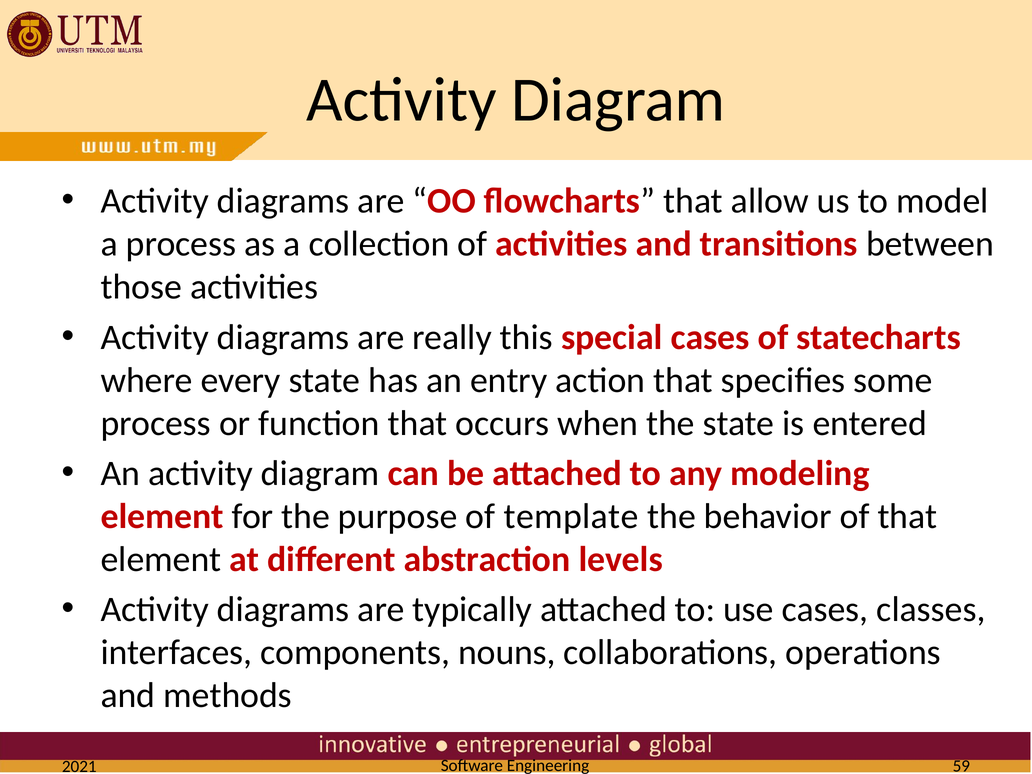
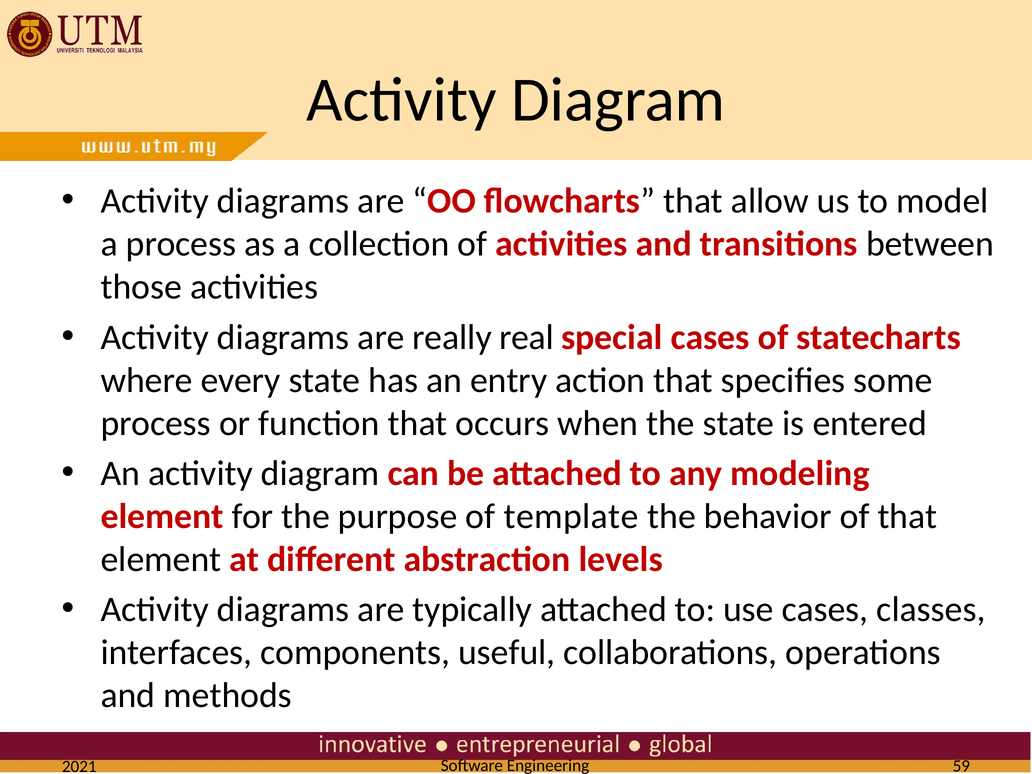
this: this -> real
nouns: nouns -> useful
